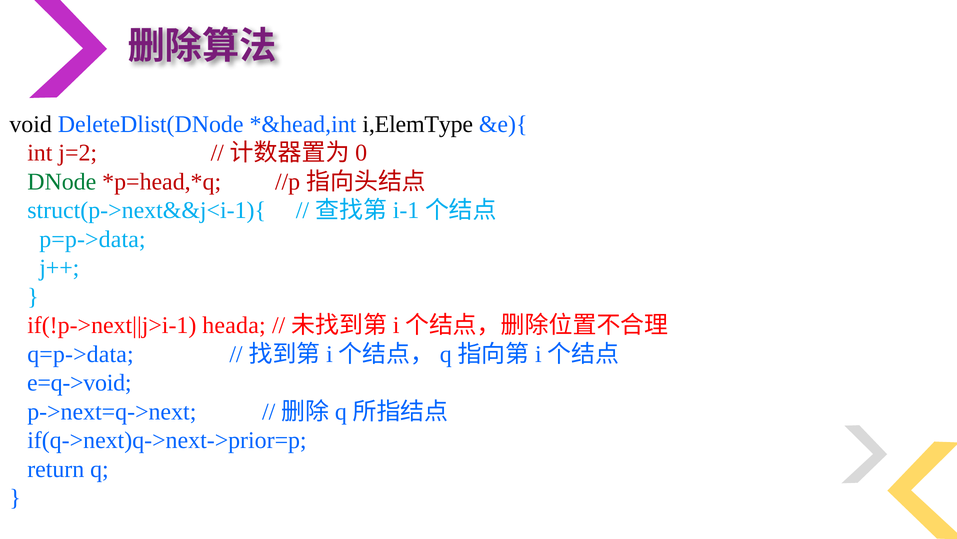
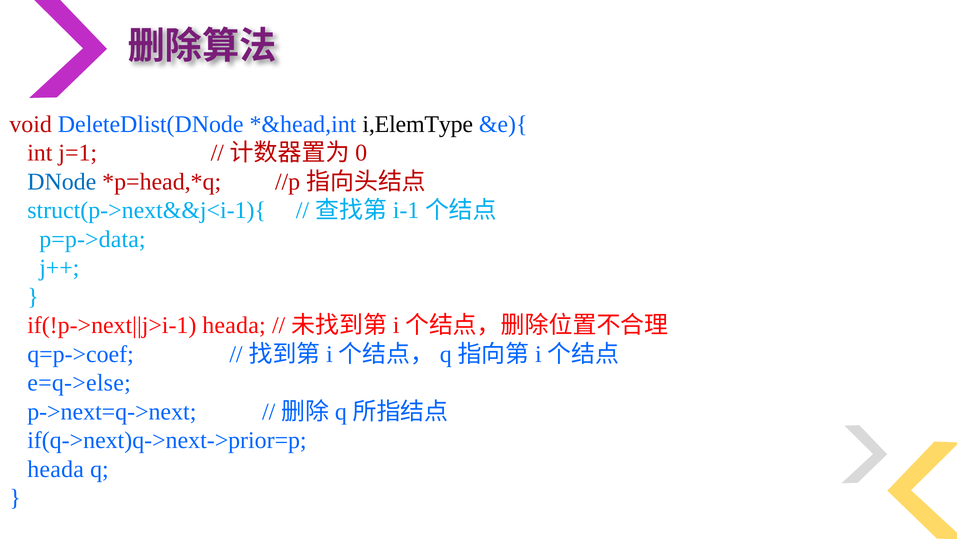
void colour: black -> red
j=2: j=2 -> j=1
DNode colour: green -> blue
q=p->data: q=p->data -> q=p->coef
e=q->void: e=q->void -> e=q->else
return at (56, 469): return -> heada
